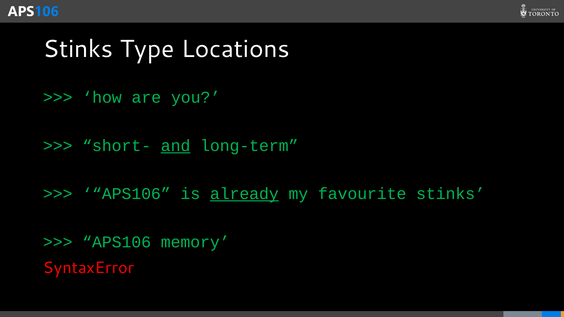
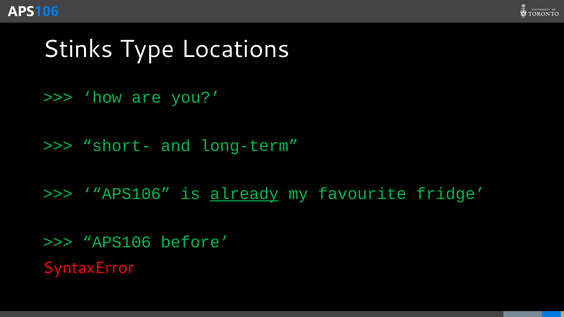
and underline: present -> none
favourite stinks: stinks -> fridge
memory: memory -> before
